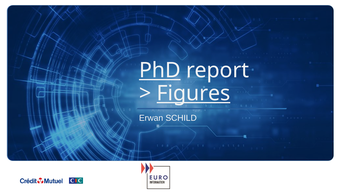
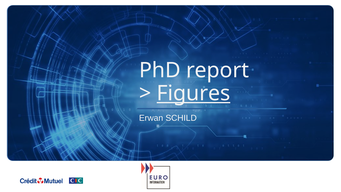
PhD underline: present -> none
